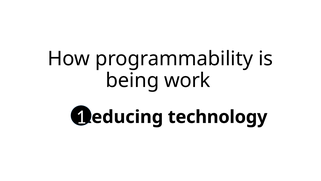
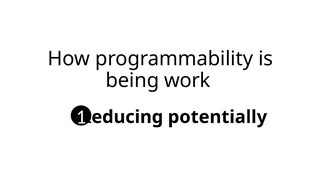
technology: technology -> potentially
